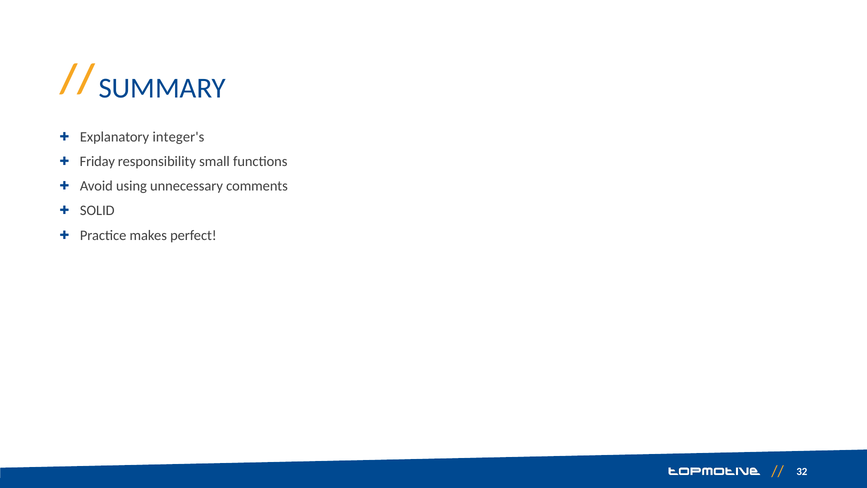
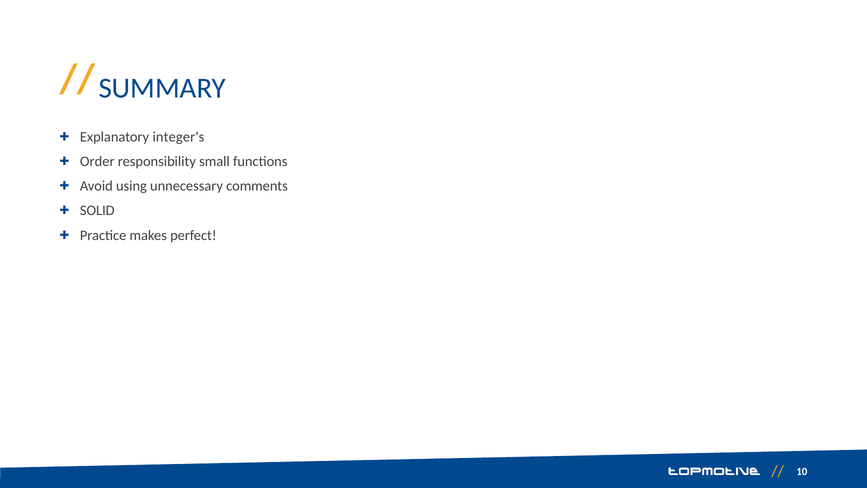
Friday: Friday -> Order
32: 32 -> 10
